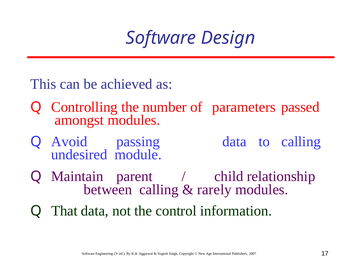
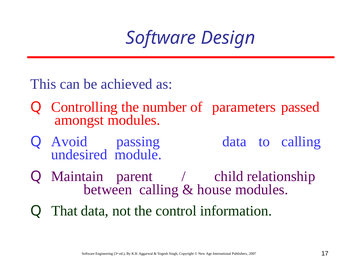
rarely: rarely -> house
